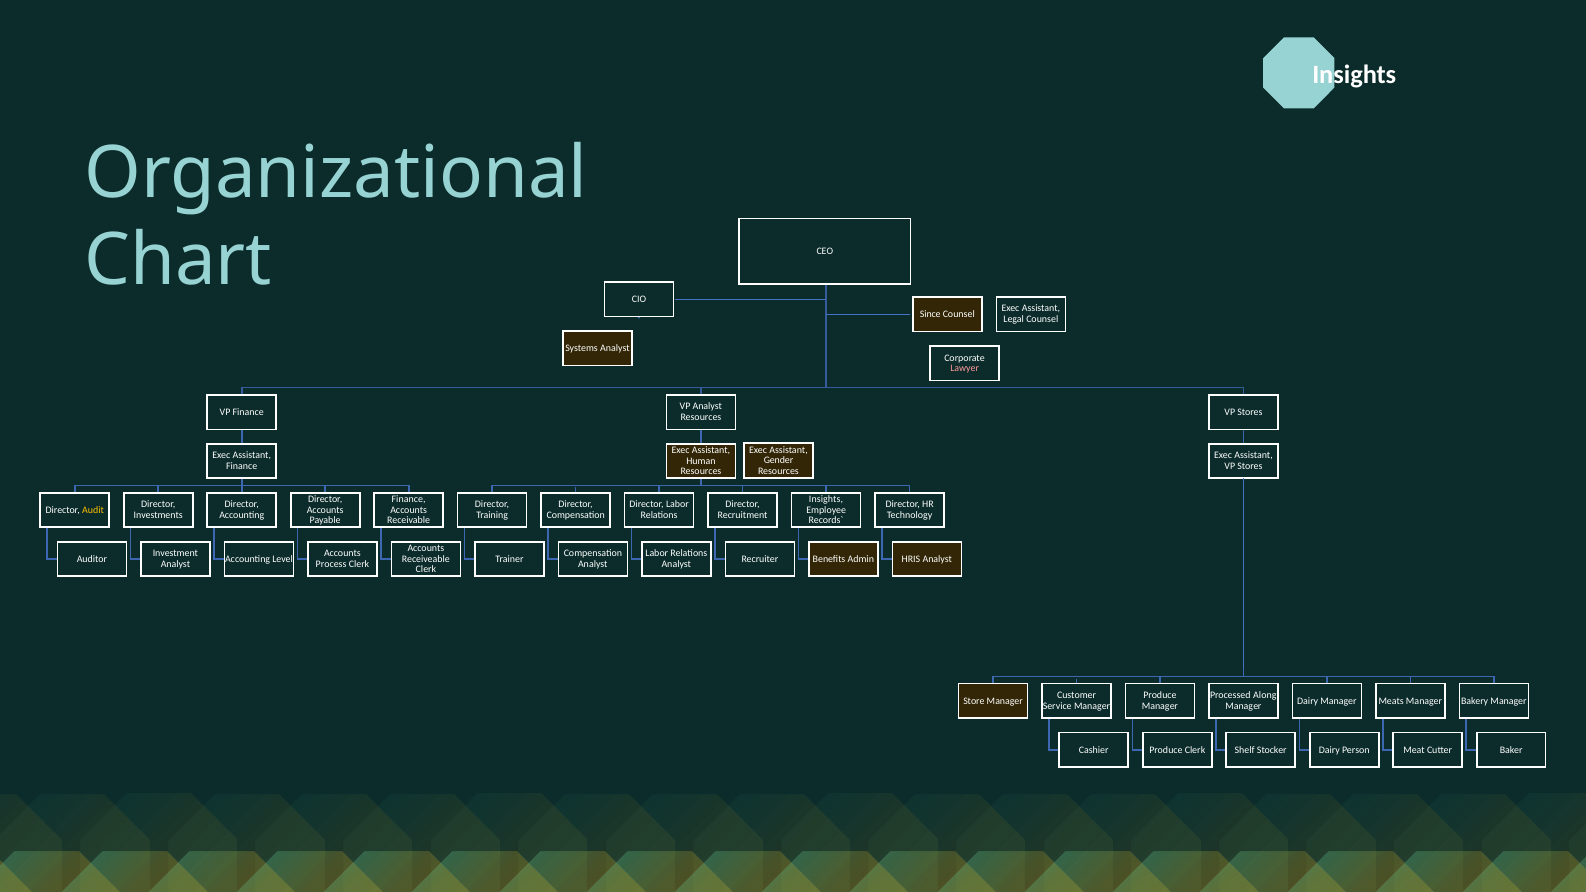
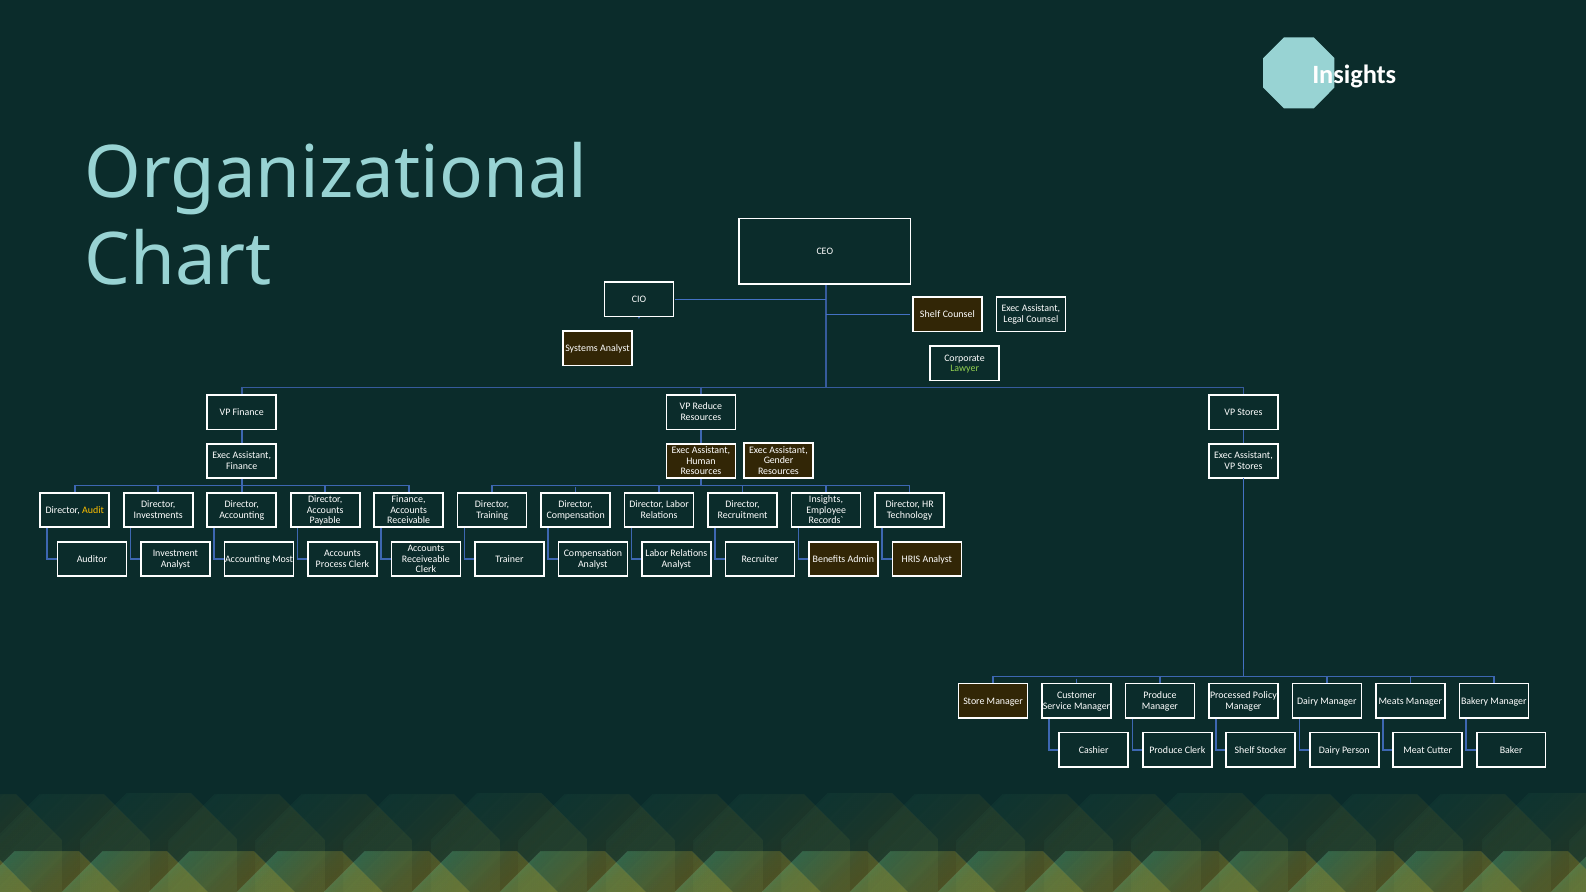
Since at (930, 314): Since -> Shelf
Lawyer colour: pink -> light green
VP Analyst: Analyst -> Reduce
Level: Level -> Most
Along: Along -> Policy
